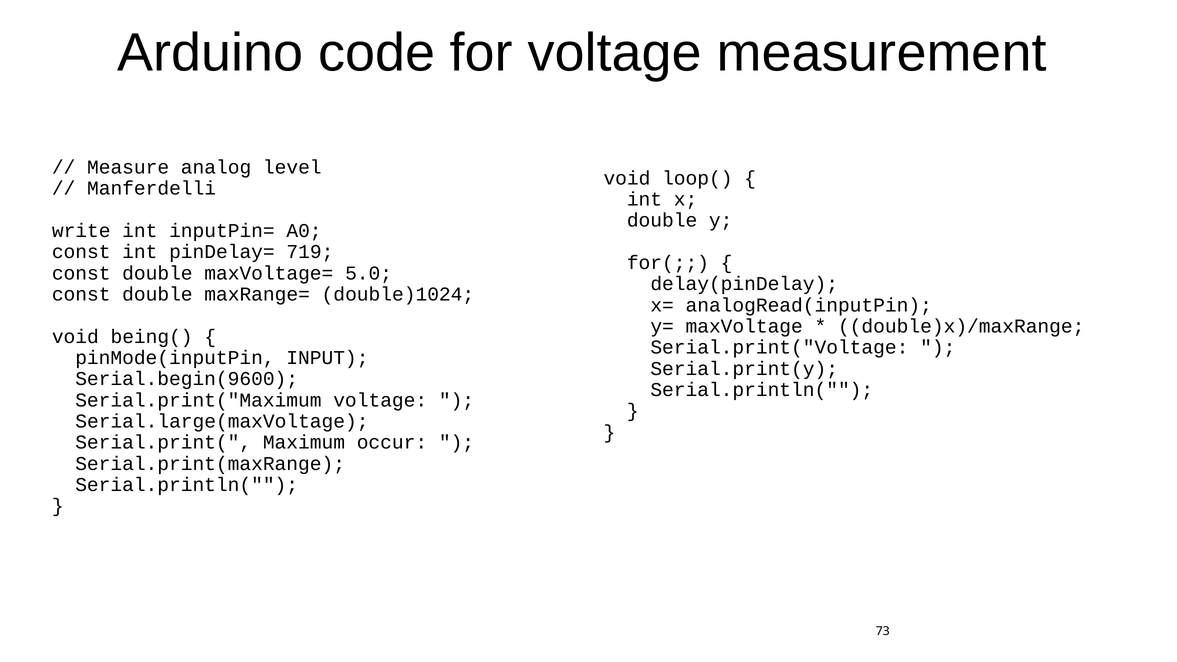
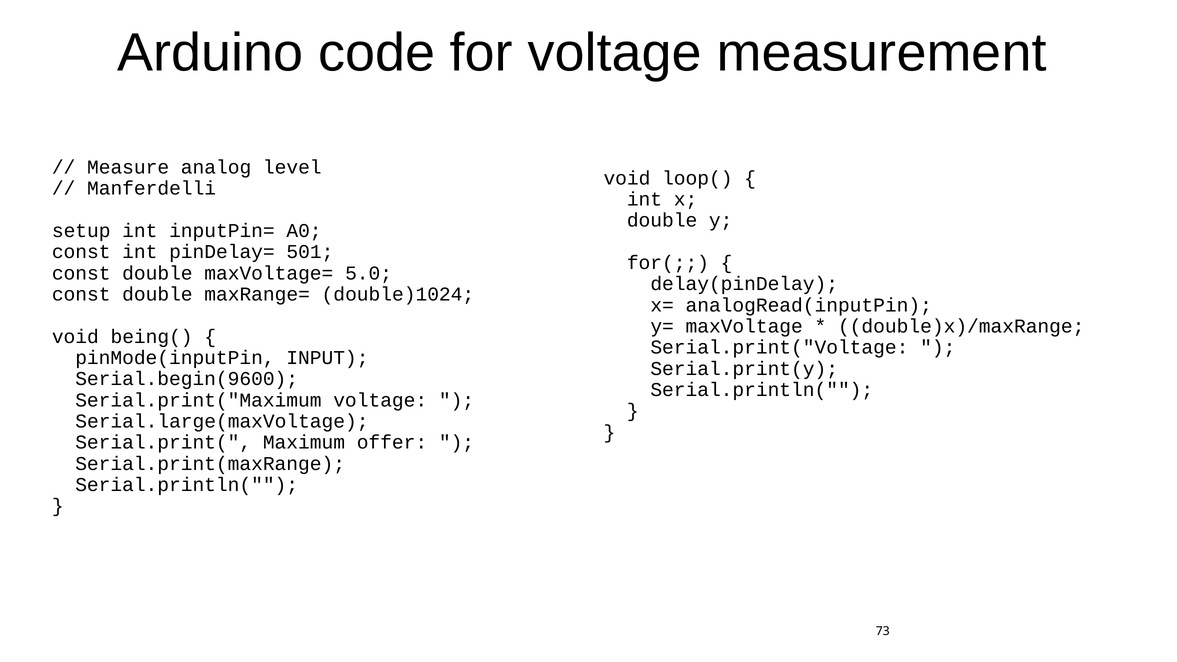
write: write -> setup
719: 719 -> 501
occur: occur -> offer
